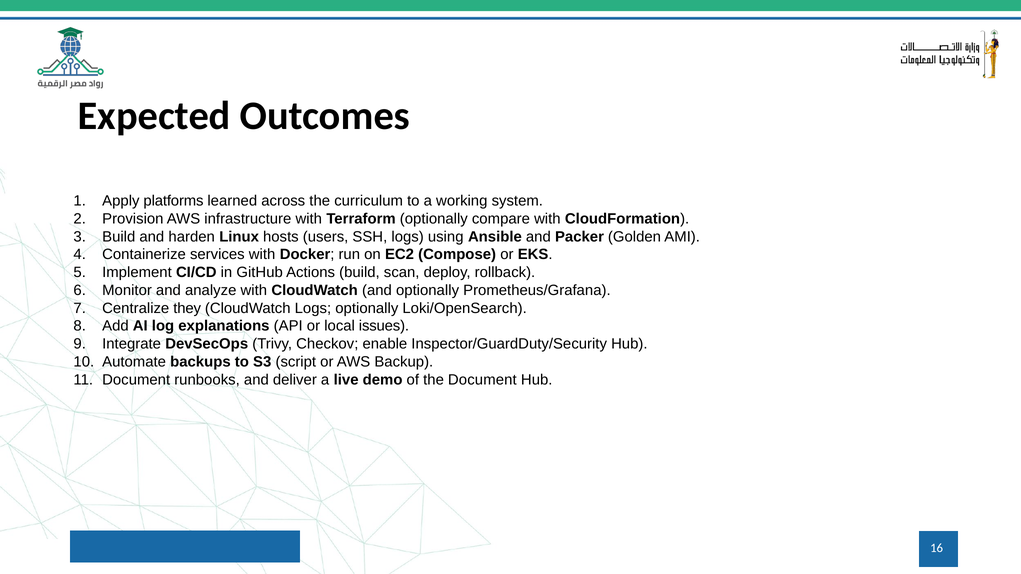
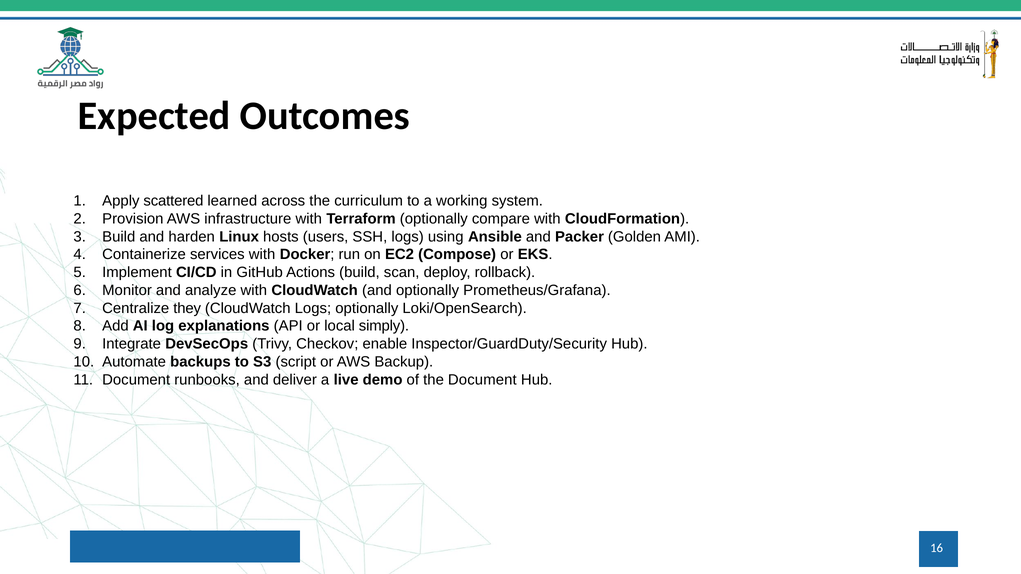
platforms: platforms -> scattered
issues: issues -> simply
